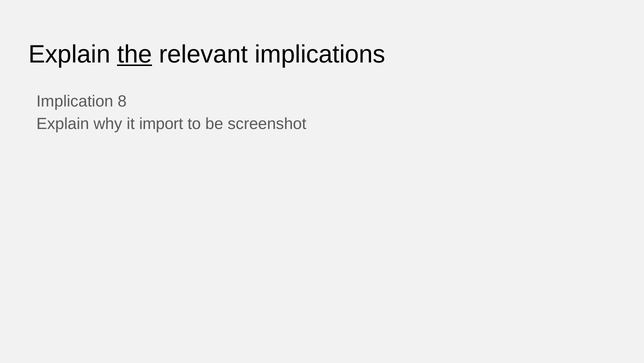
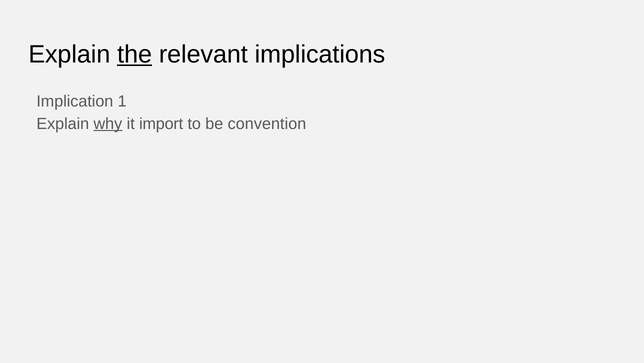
8: 8 -> 1
why underline: none -> present
screenshot: screenshot -> convention
